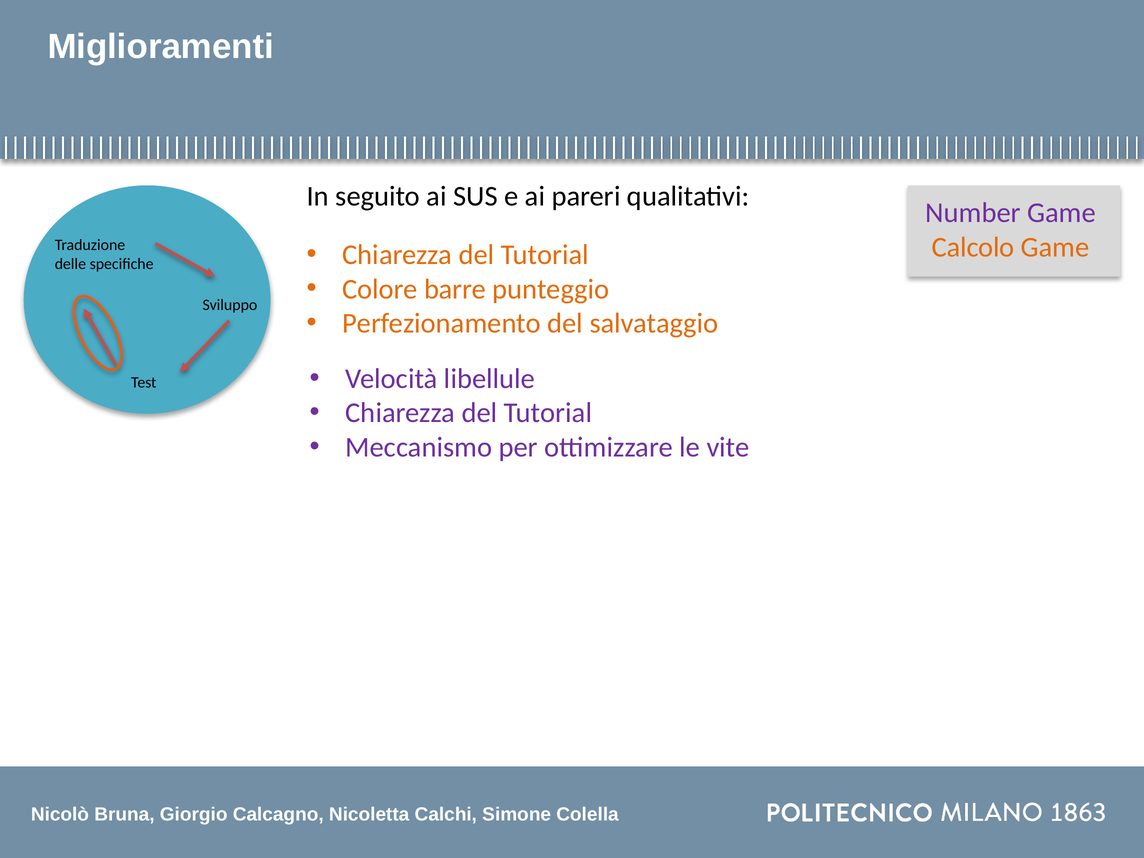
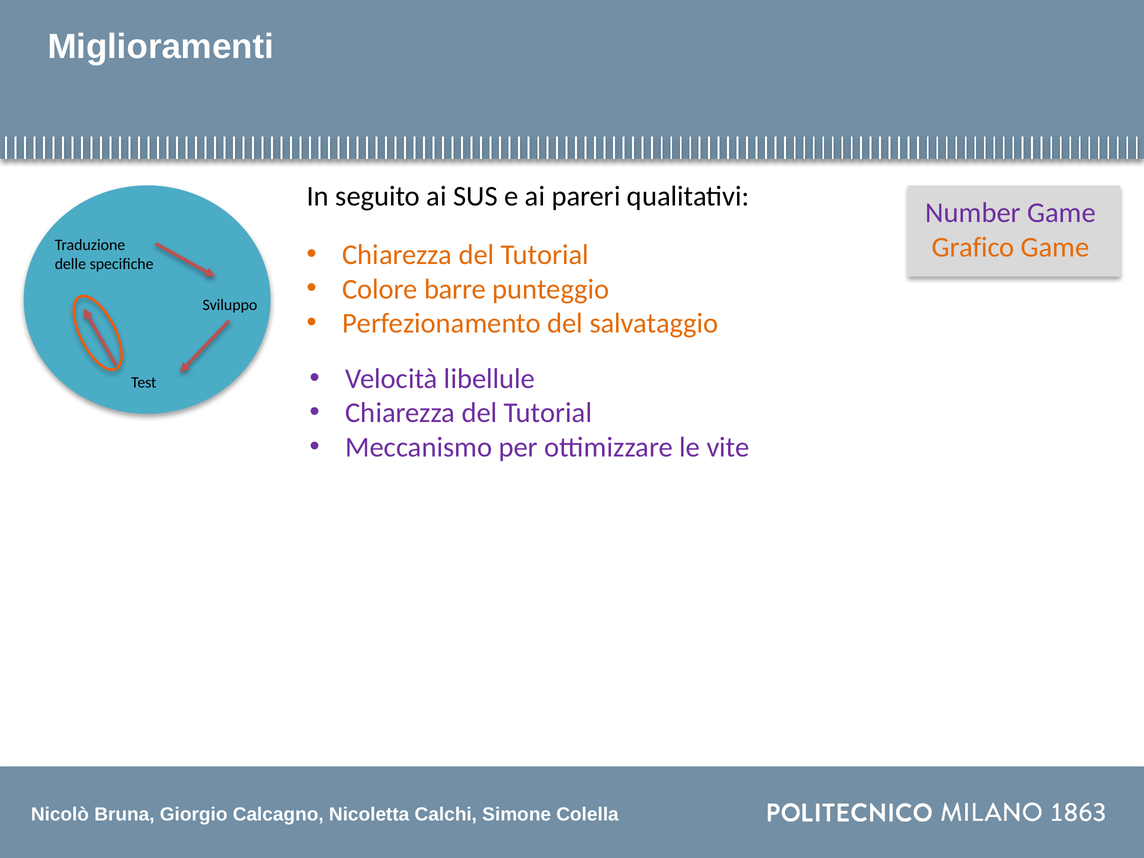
Calcolo: Calcolo -> Grafico
